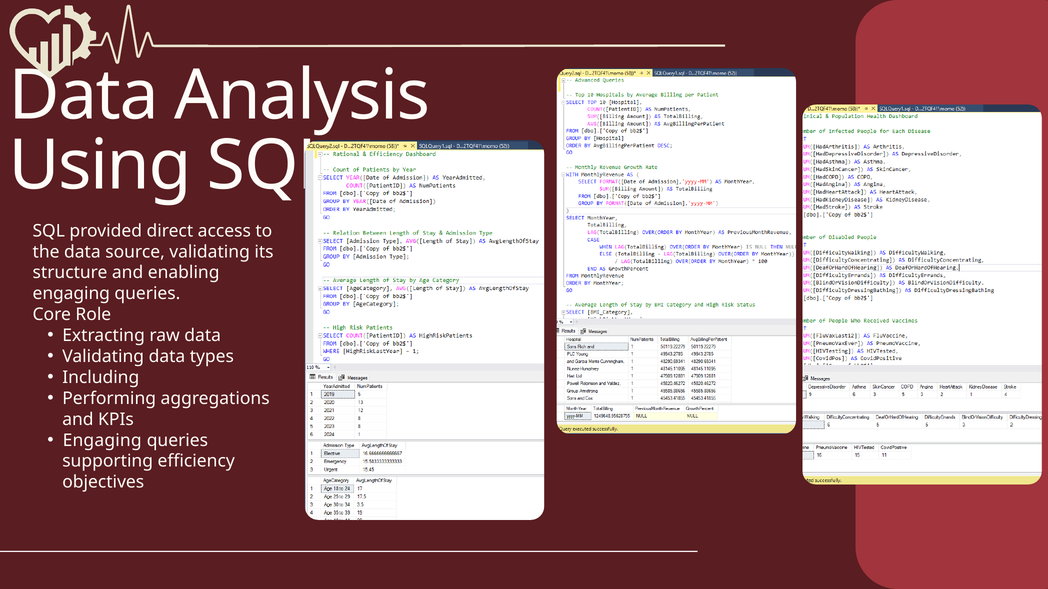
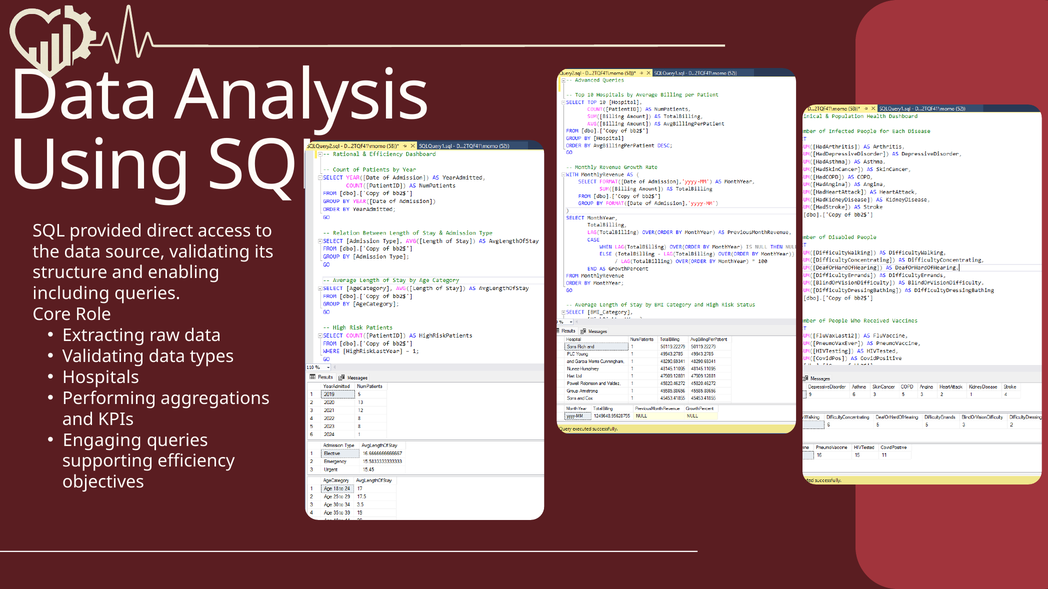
engaging at (71, 294): engaging -> including
Including: Including -> Hospitals
